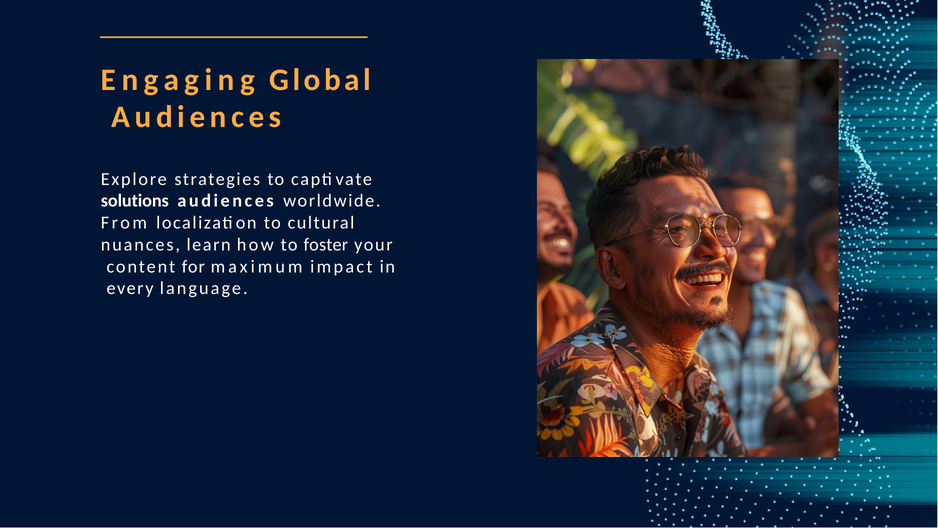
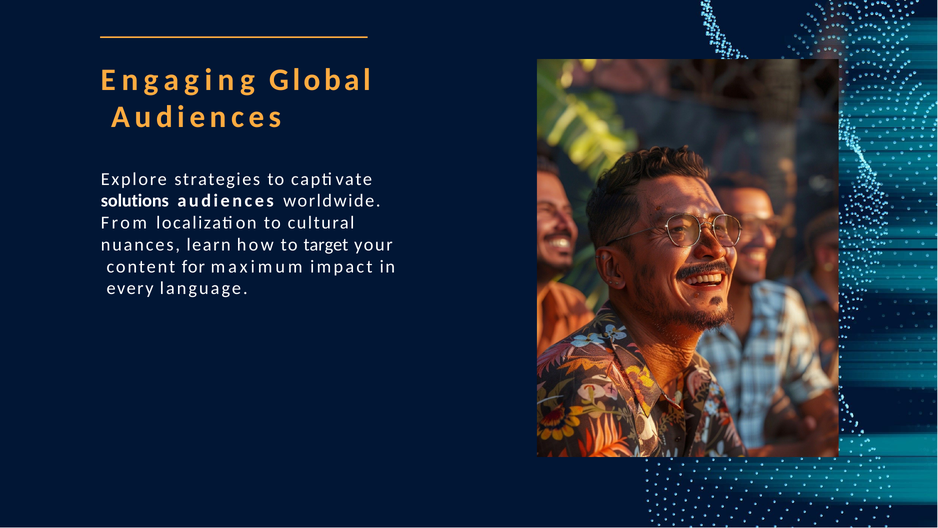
foster: foster -> target
